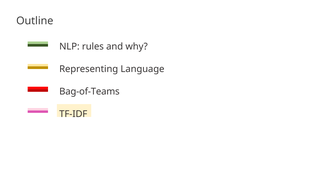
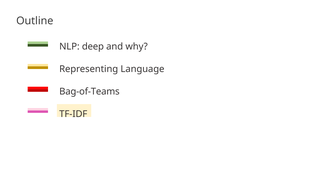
rules: rules -> deep
